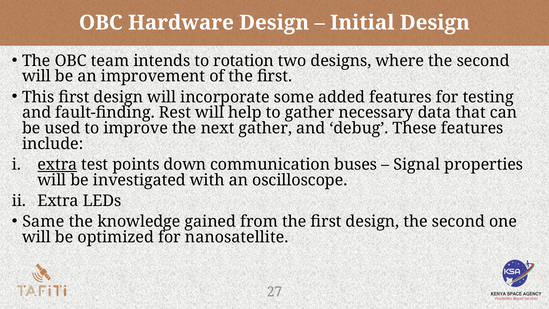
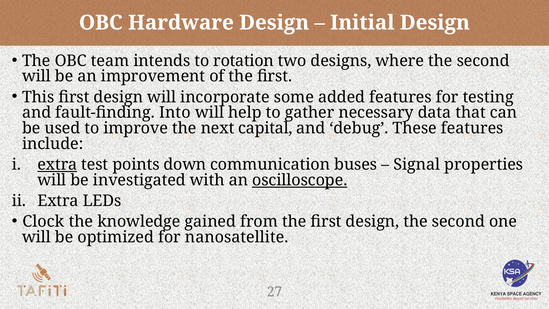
Rest: Rest -> Into
next gather: gather -> capital
oscilloscope underline: none -> present
Same: Same -> Clock
